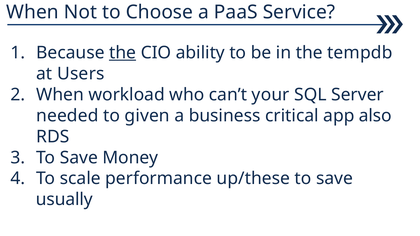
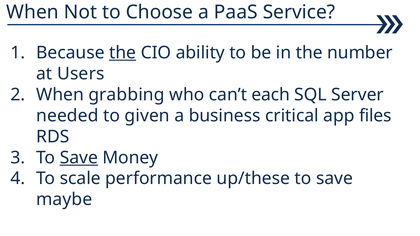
tempdb: tempdb -> number
workload: workload -> grabbing
your: your -> each
also: also -> files
Save at (79, 158) underline: none -> present
usually: usually -> maybe
